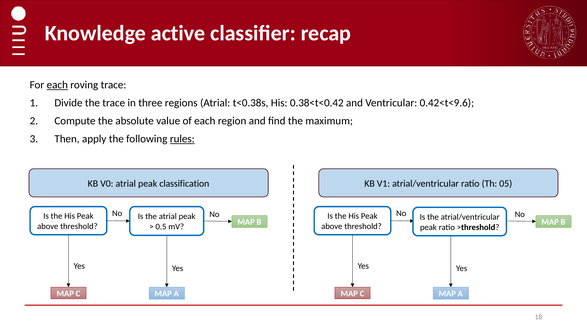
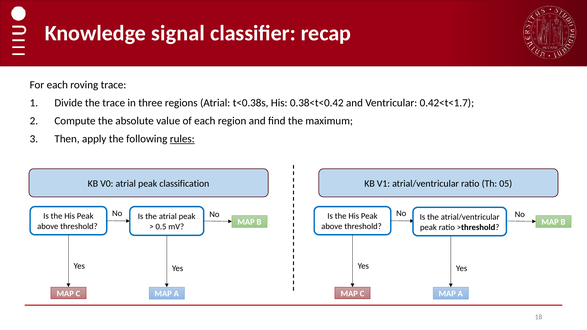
active: active -> signal
each at (57, 85) underline: present -> none
0.42<t<9.6: 0.42<t<9.6 -> 0.42<t<1.7
